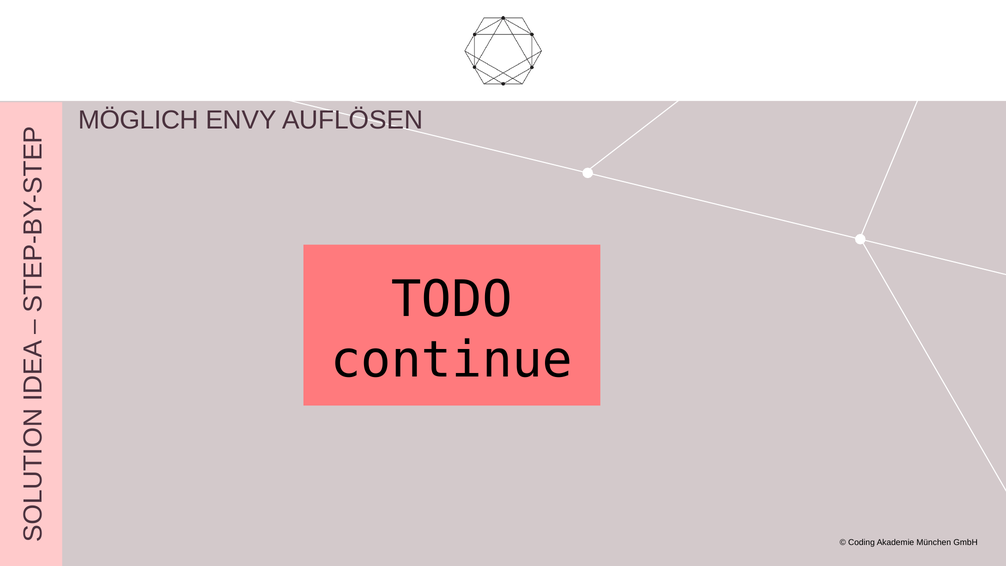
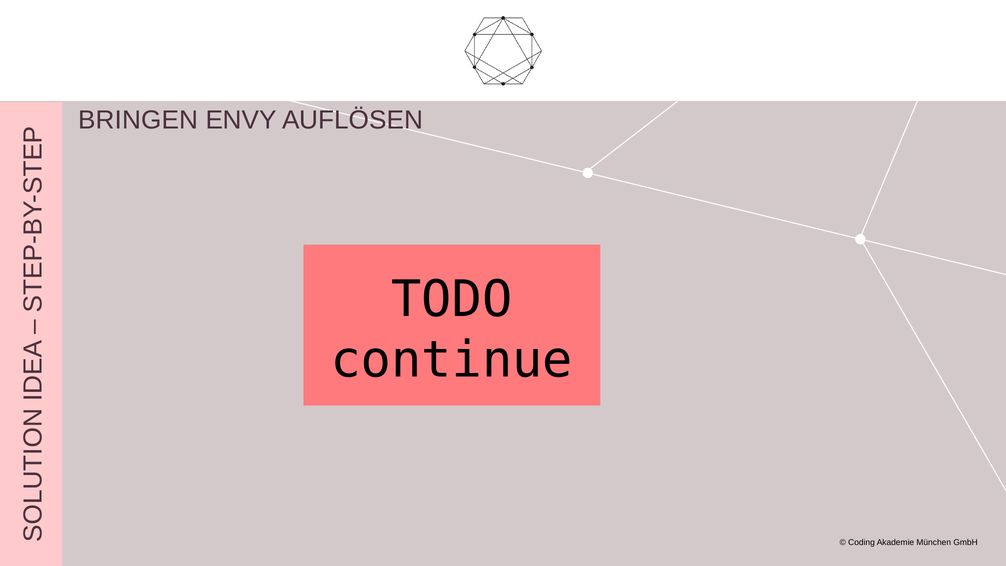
MÖGLICH: MÖGLICH -> BRINGEN
